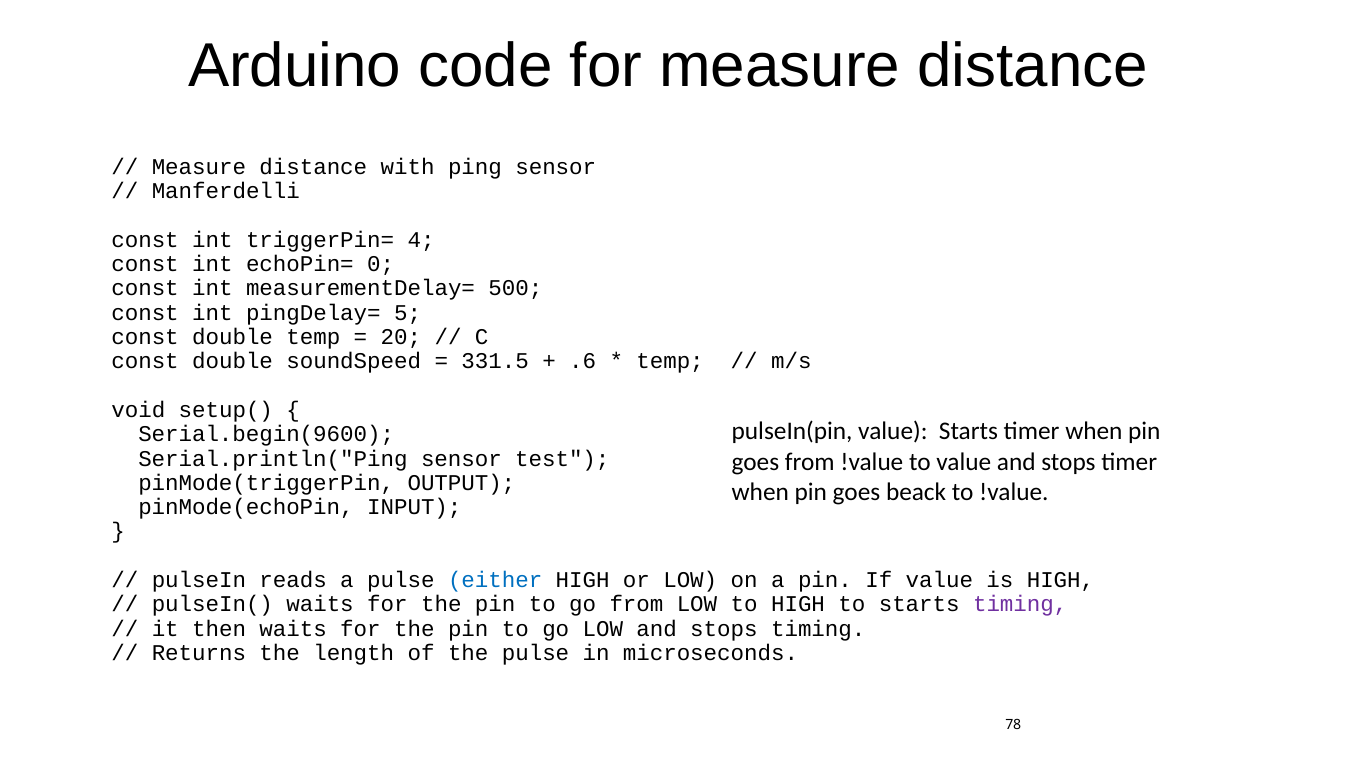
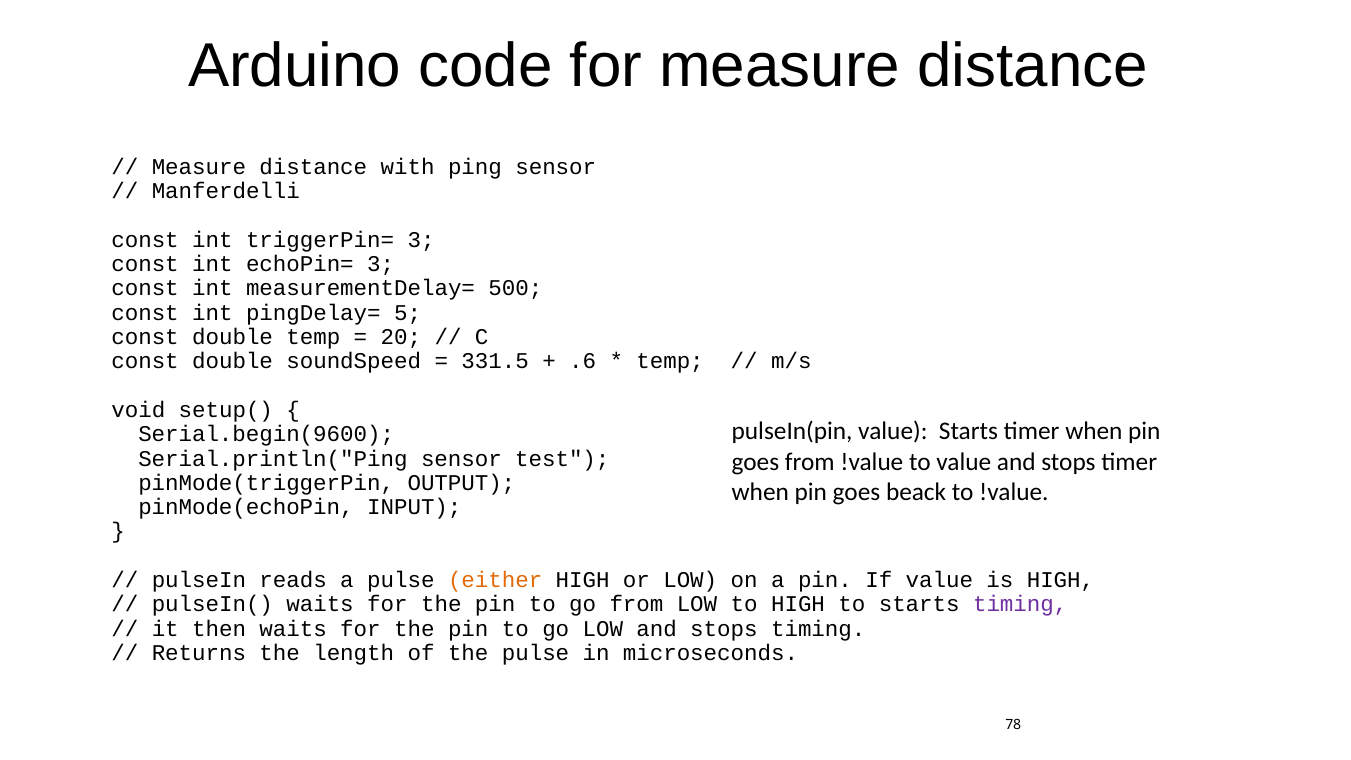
triggerPin= 4: 4 -> 3
echoPin= 0: 0 -> 3
either colour: blue -> orange
